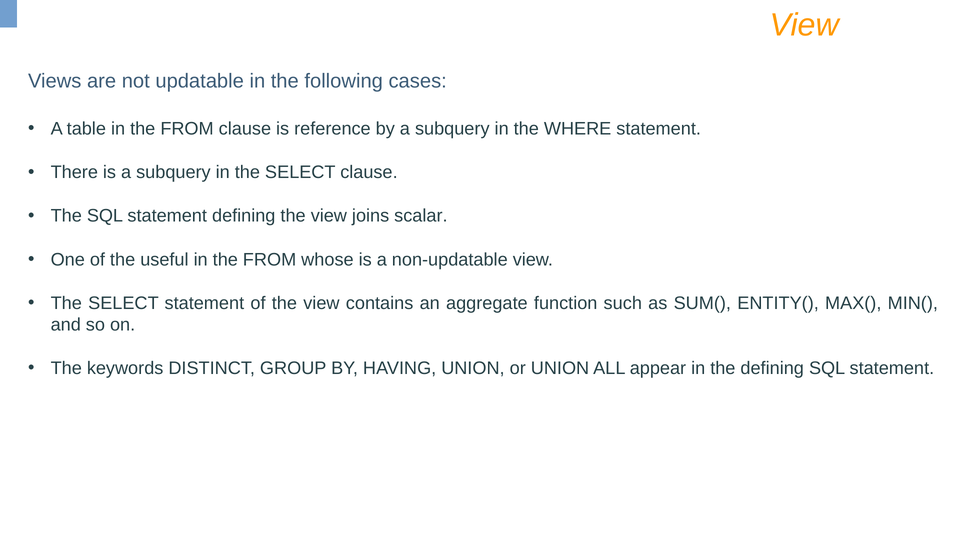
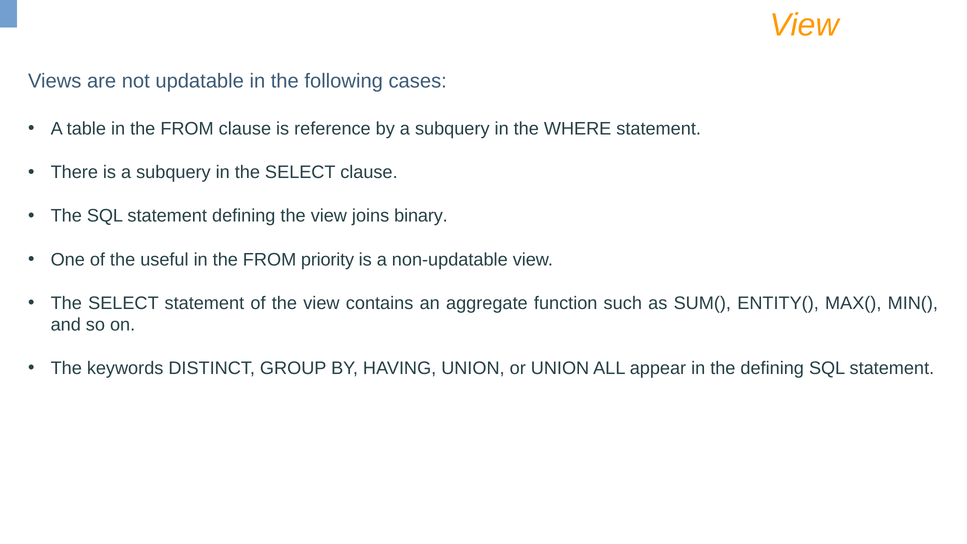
scalar: scalar -> binary
whose: whose -> priority
